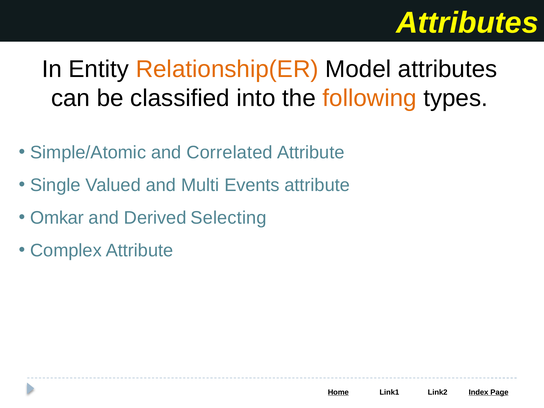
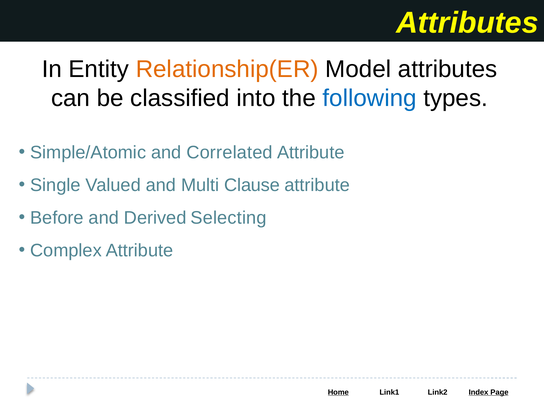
following colour: orange -> blue
Events: Events -> Clause
Omkar: Omkar -> Before
